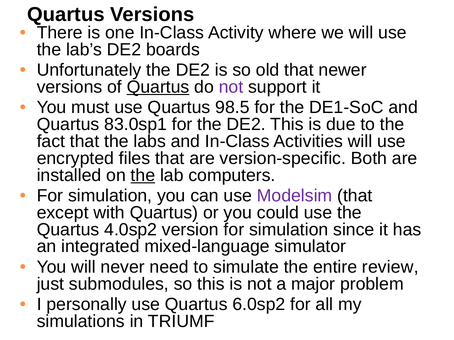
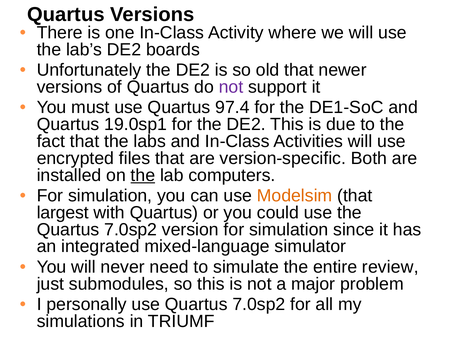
Quartus at (158, 87) underline: present -> none
98.5: 98.5 -> 97.4
83.0sp1: 83.0sp1 -> 19.0sp1
Modelsim colour: purple -> orange
except: except -> largest
4.0sp2 at (131, 230): 4.0sp2 -> 7.0sp2
use Quartus 6.0sp2: 6.0sp2 -> 7.0sp2
